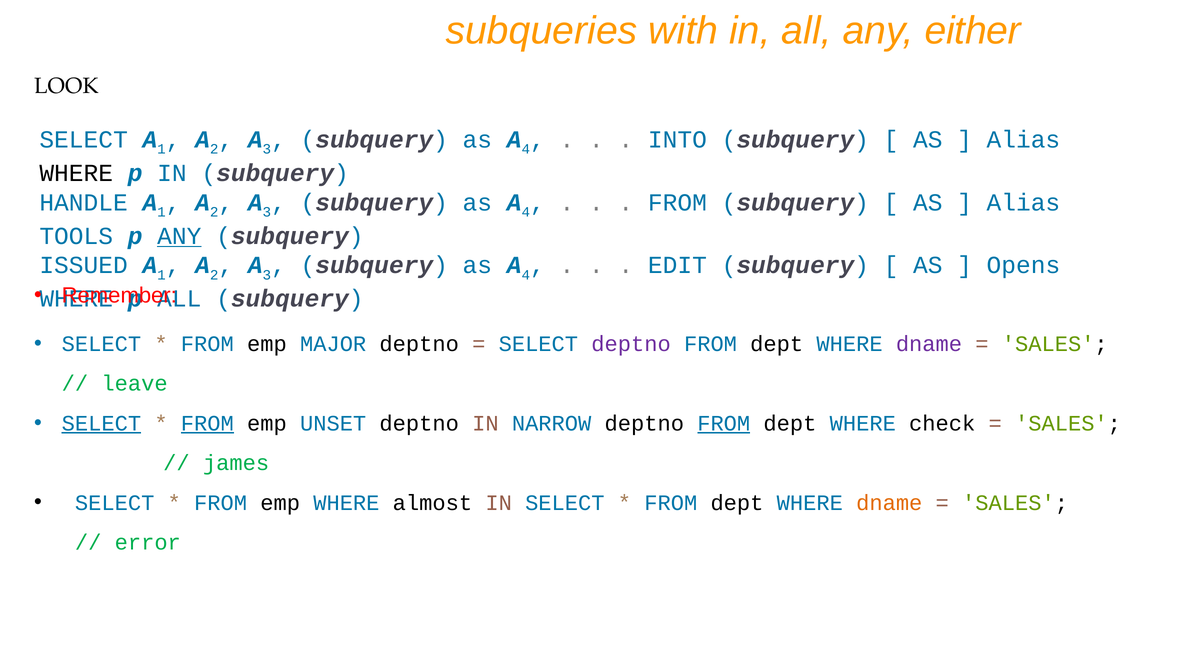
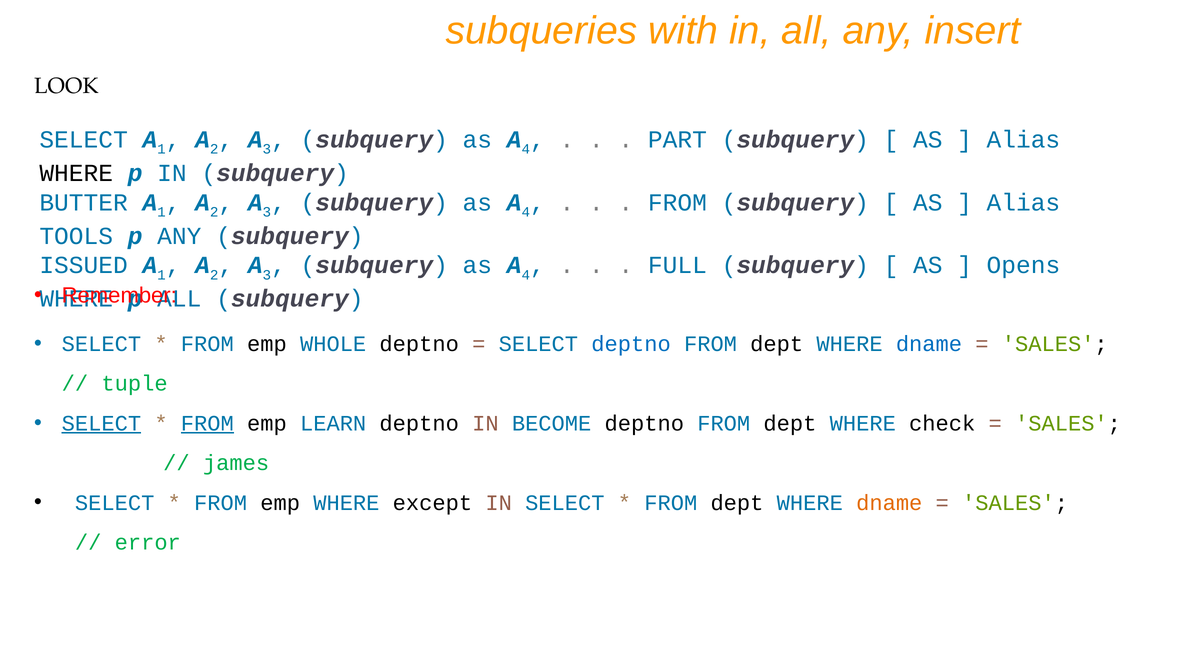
either: either -> insert
INTO: INTO -> PART
HANDLE: HANDLE -> BUTTER
ANY at (179, 236) underline: present -> none
EDIT: EDIT -> FULL
MAJOR: MAJOR -> WHOLE
deptno at (631, 344) colour: purple -> blue
dname at (929, 344) colour: purple -> blue
leave: leave -> tuple
UNSET: UNSET -> LEARN
NARROW: NARROW -> BECOME
FROM at (724, 423) underline: present -> none
almost: almost -> except
